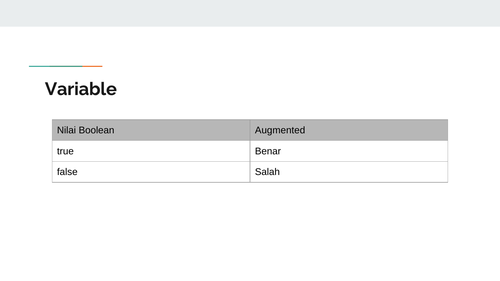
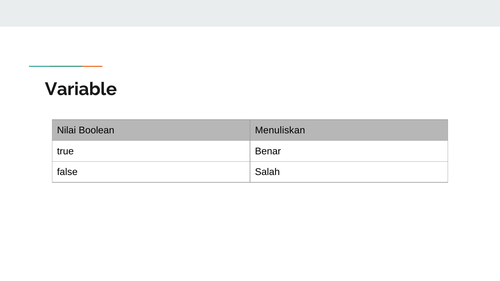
Augmented: Augmented -> Menuliskan
